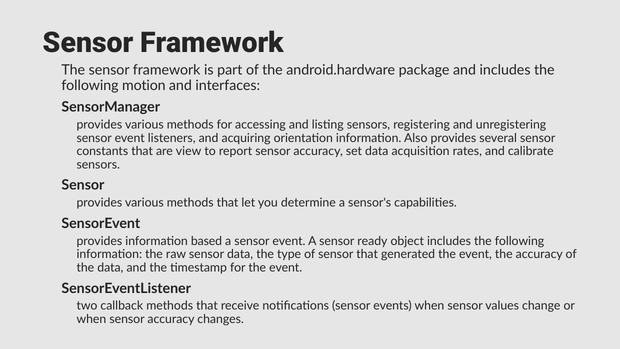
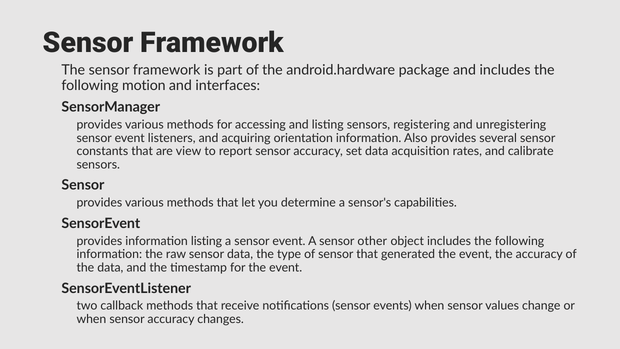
information based: based -> listing
ready: ready -> other
